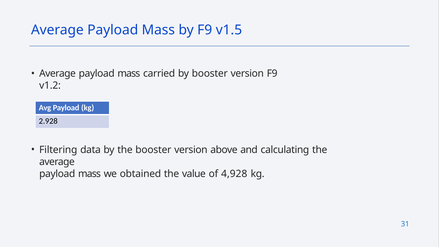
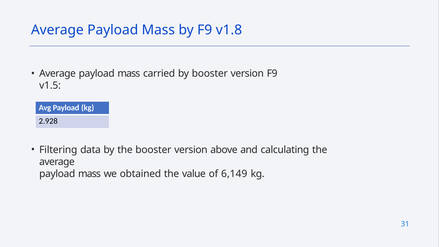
v1.5: v1.5 -> v1.8
v1.2: v1.2 -> v1.5
4,928: 4,928 -> 6,149
